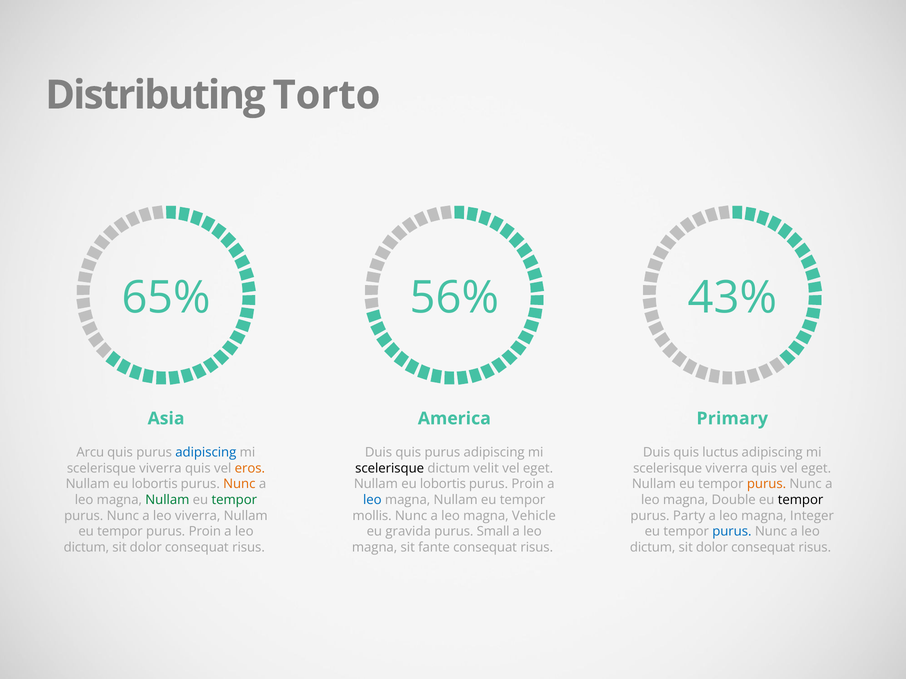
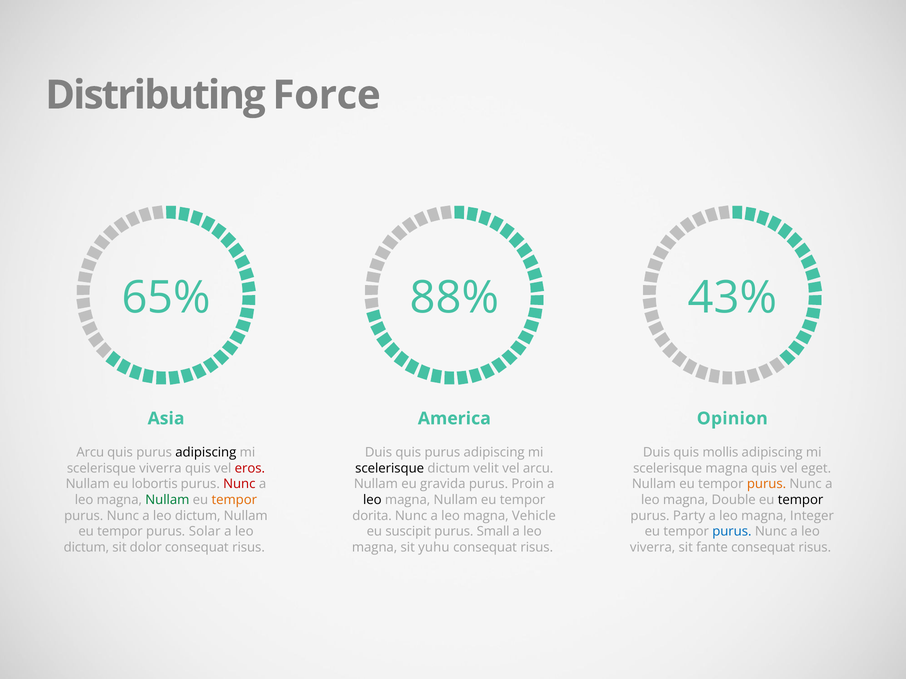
Torto: Torto -> Force
56%: 56% -> 88%
Primary: Primary -> Opinion
adipiscing at (206, 453) colour: blue -> black
luctus: luctus -> mollis
eros colour: orange -> red
eget at (538, 469): eget -> arcu
viverra at (727, 469): viverra -> magna
Nunc at (239, 484) colour: orange -> red
lobortis at (443, 484): lobortis -> gravida
tempor at (234, 500) colour: green -> orange
leo at (372, 500) colour: blue -> black
Nunc a leo viverra: viverra -> dictum
mollis: mollis -> dorita
tempor purus Proin: Proin -> Solar
gravida: gravida -> suscipit
fante: fante -> yuhu
dictum at (653, 548): dictum -> viverra
dolor at (712, 548): dolor -> fante
